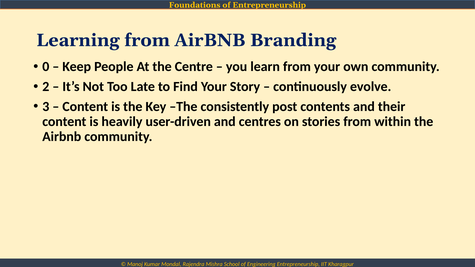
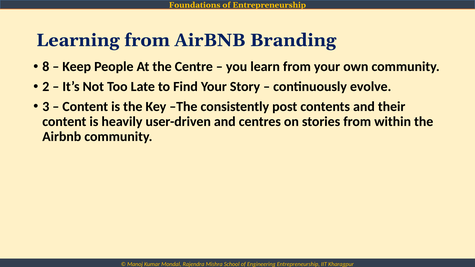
0: 0 -> 8
